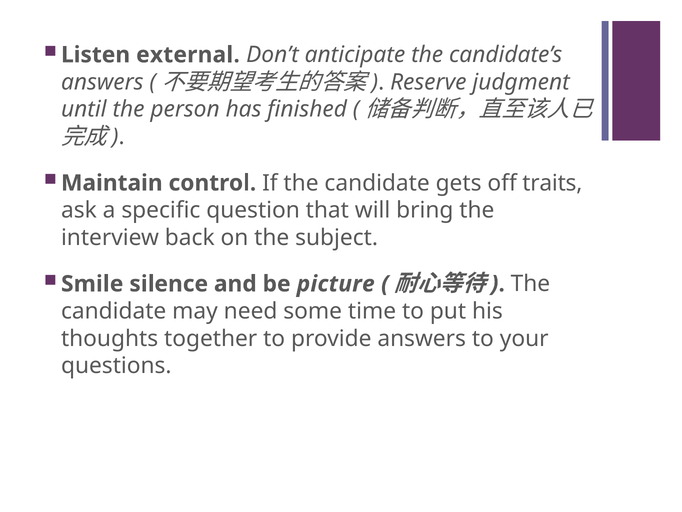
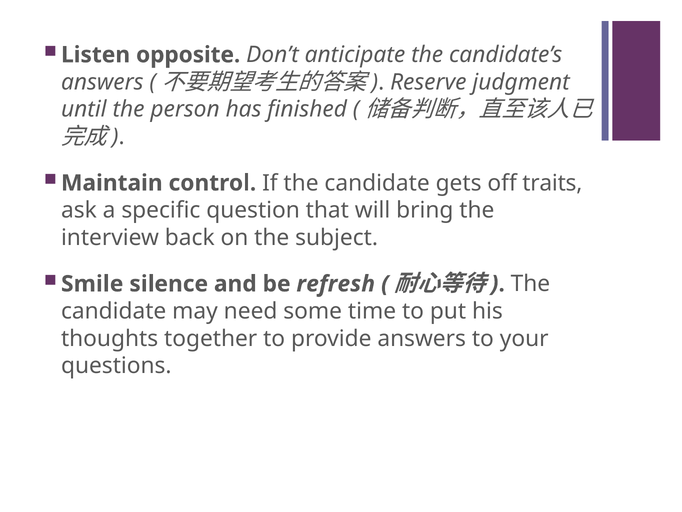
external: external -> opposite
picture: picture -> refresh
